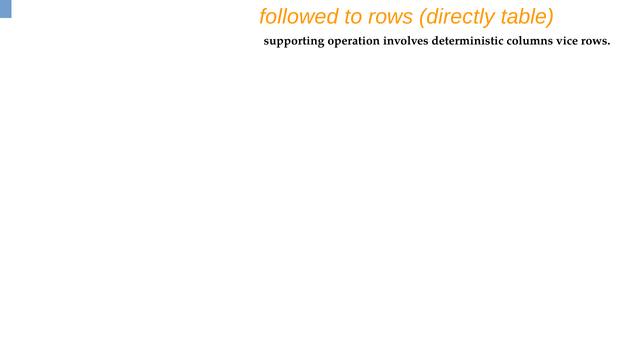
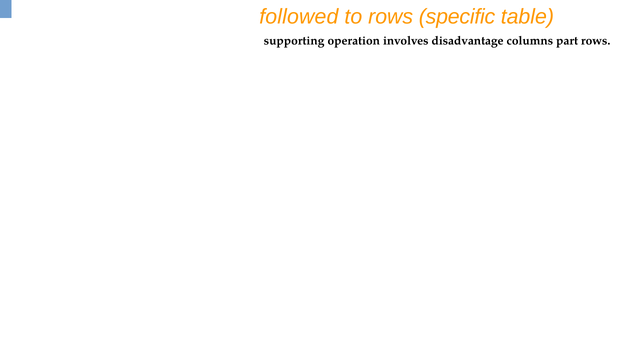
directly: directly -> specific
deterministic: deterministic -> disadvantage
vice: vice -> part
